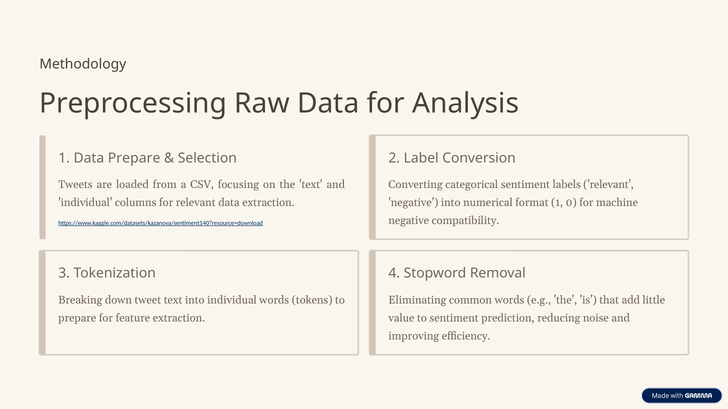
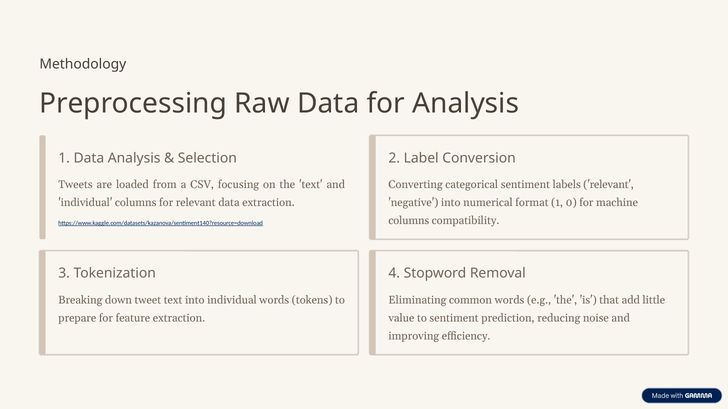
Data Prepare: Prepare -> Analysis
negative at (409, 221): negative -> columns
